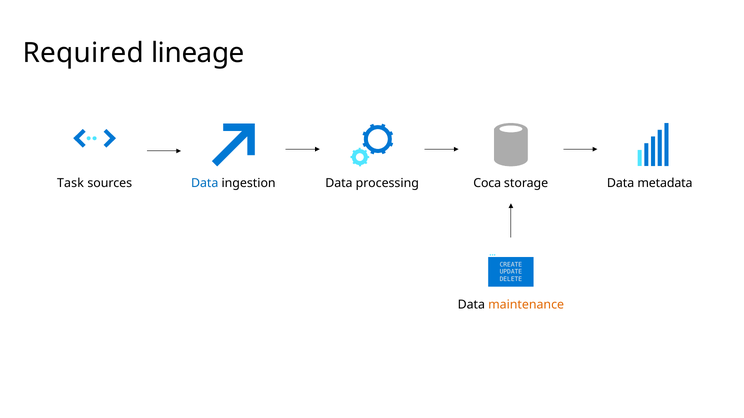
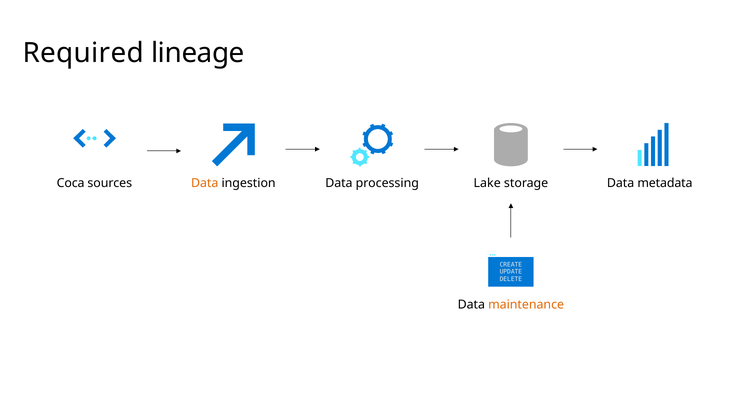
Task: Task -> Coca
Data at (205, 183) colour: blue -> orange
Coca: Coca -> Lake
